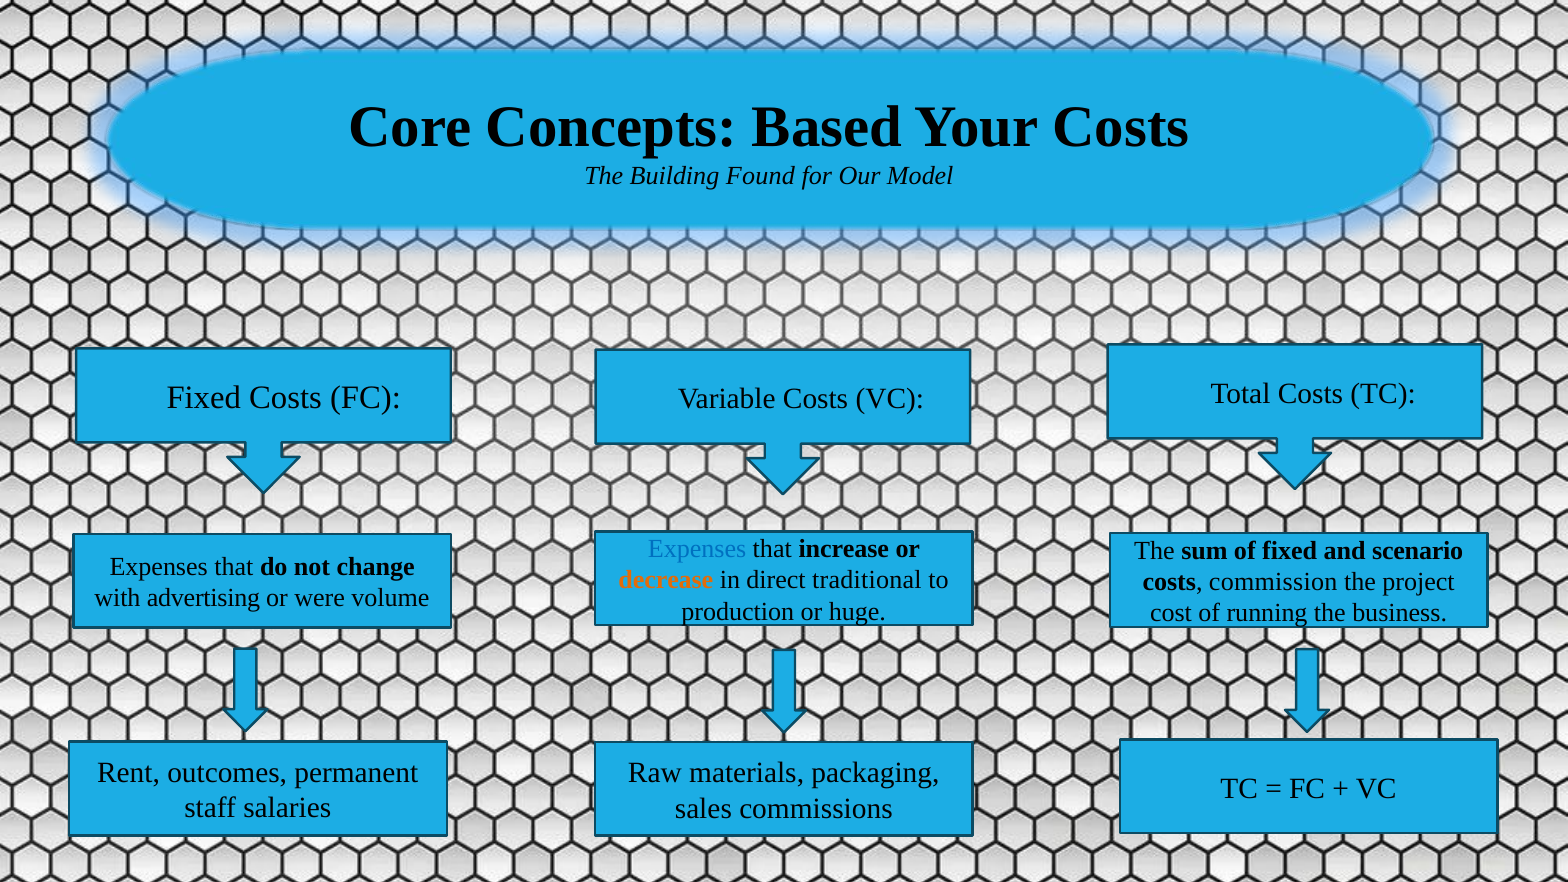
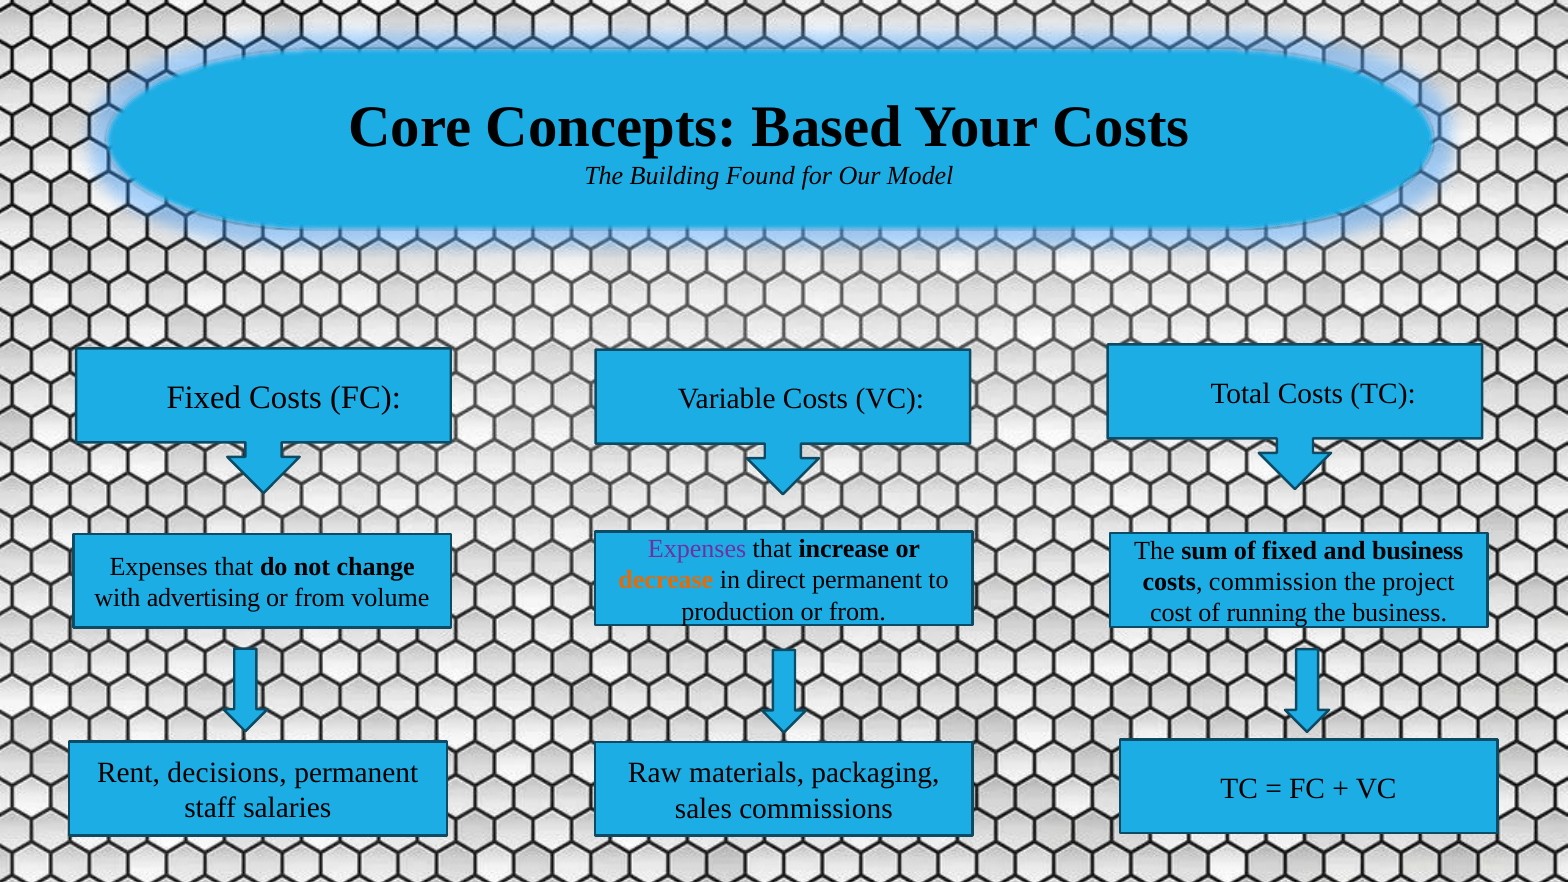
Expenses at (697, 549) colour: blue -> purple
and scenario: scenario -> business
direct traditional: traditional -> permanent
were at (320, 598): were -> from
production or huge: huge -> from
outcomes: outcomes -> decisions
